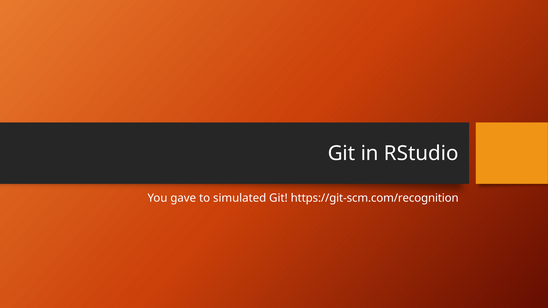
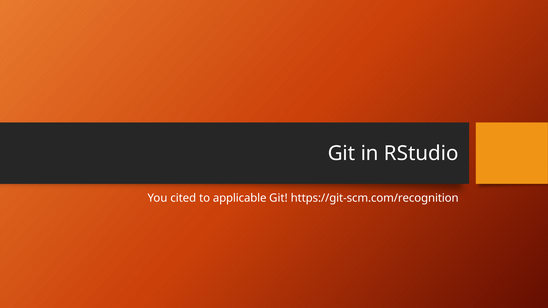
gave: gave -> cited
simulated: simulated -> applicable
